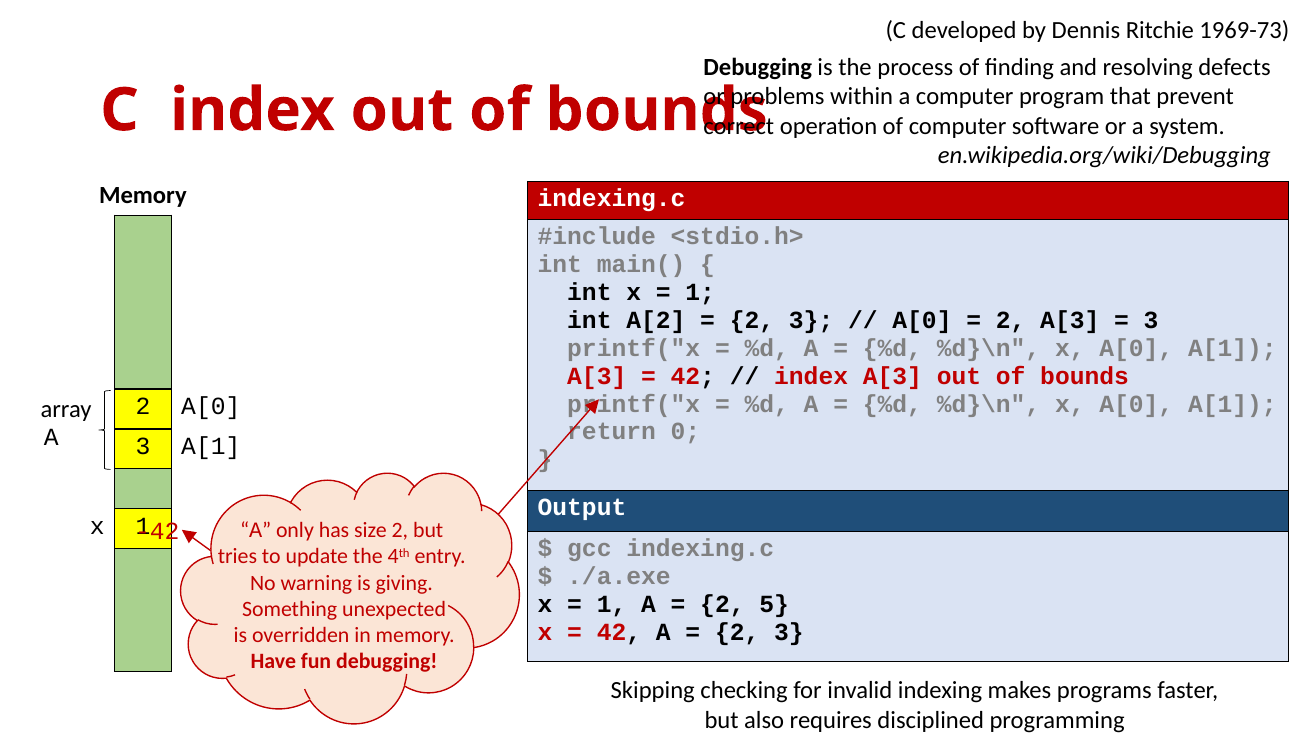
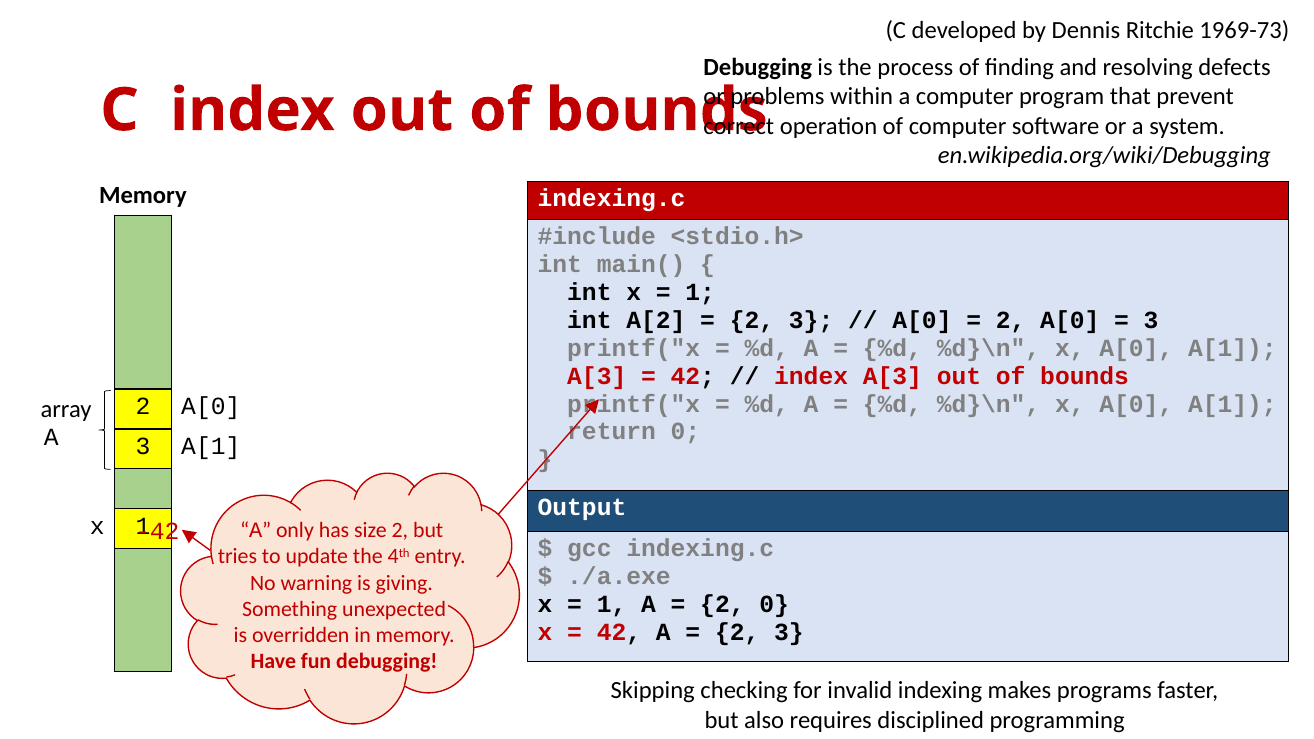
A[3 at (1070, 320): A[3 -> A[0
2 5: 5 -> 0
